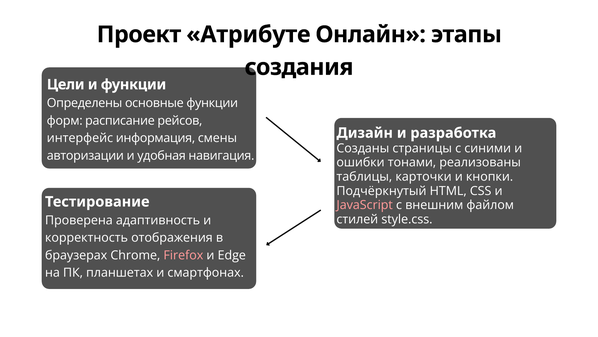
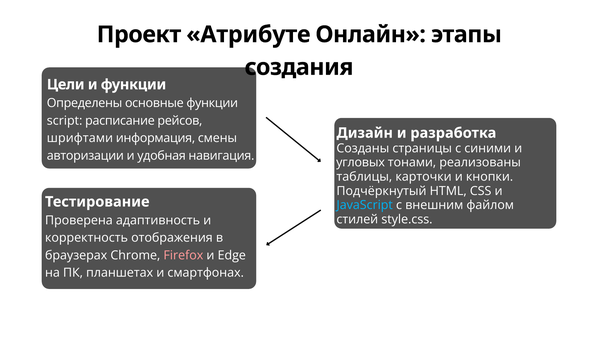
форм: форм -> script
интерфейс: интерфейс -> шрифтами
ошибки: ошибки -> угловых
JavaScript colour: pink -> light blue
